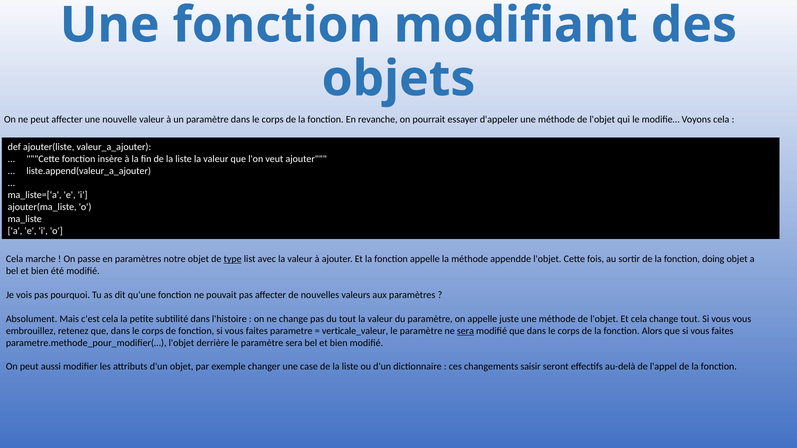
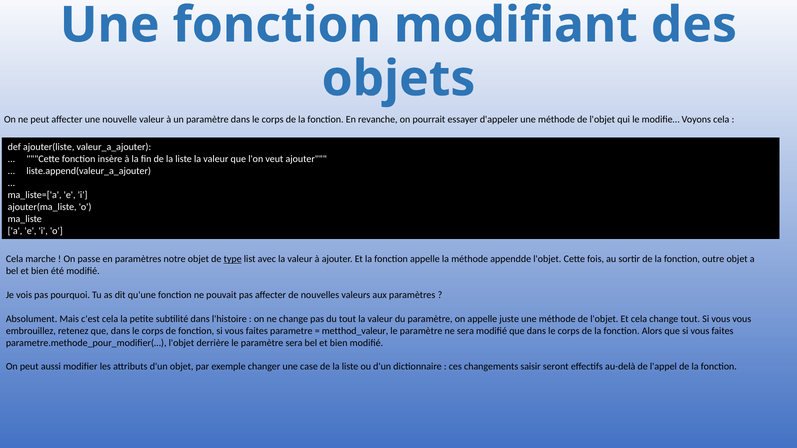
doing: doing -> outre
verticale_valeur: verticale_valeur -> metthod_valeur
sera at (465, 331) underline: present -> none
